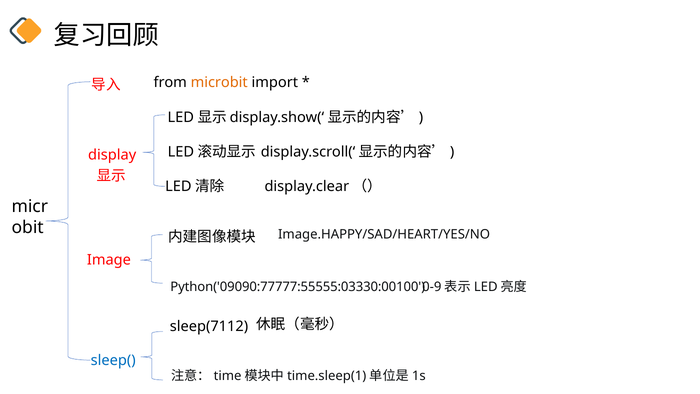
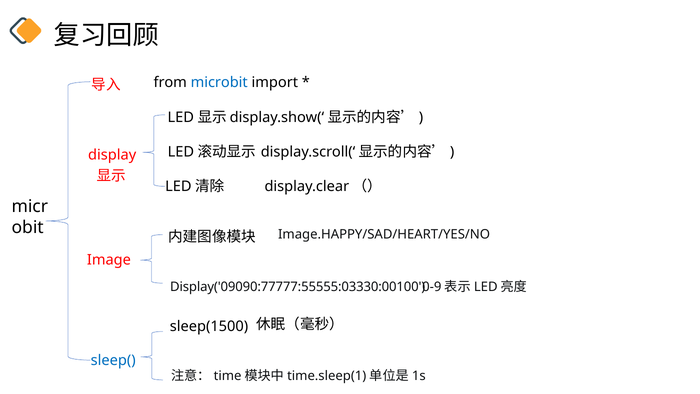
microbit colour: orange -> blue
Python('09090:77777:55555:03330:00100: Python('09090:77777:55555:03330:00100 -> Display('09090:77777:55555:03330:00100
sleep(7112: sleep(7112 -> sleep(1500
